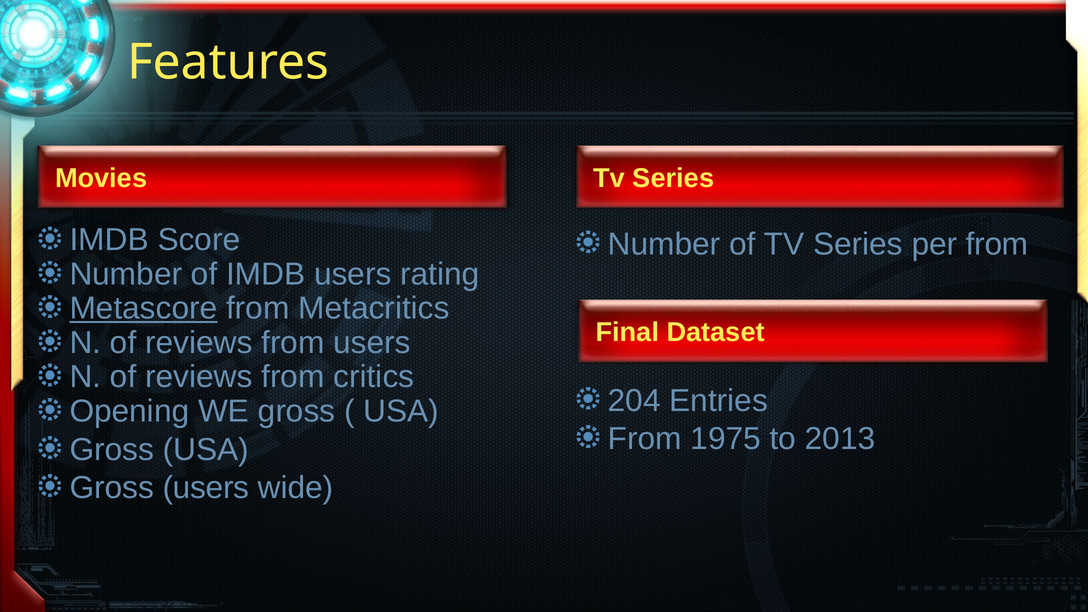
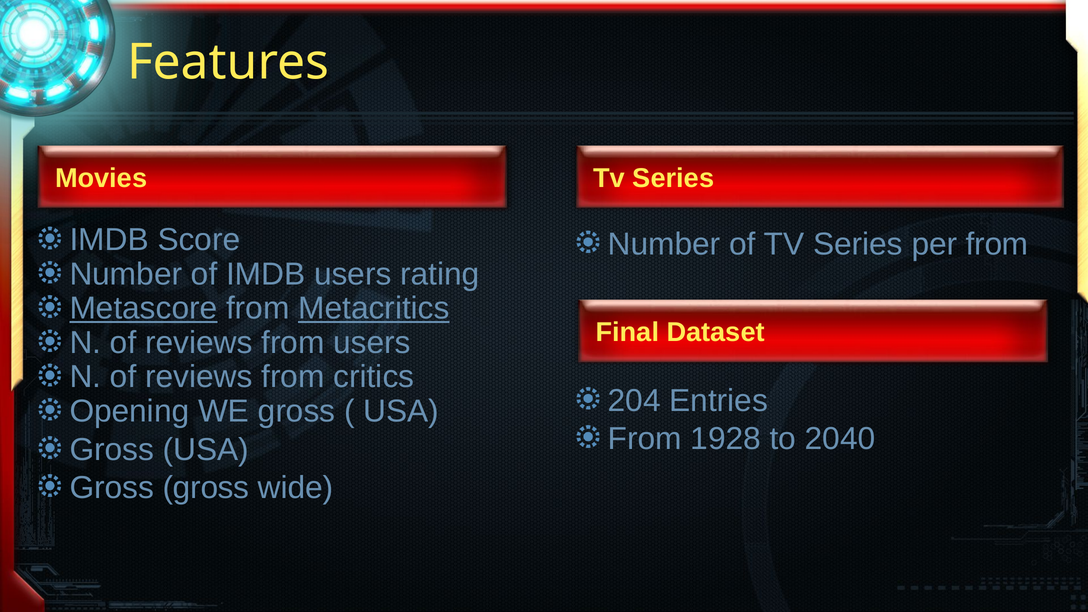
Metacritics underline: none -> present
1975: 1975 -> 1928
2013: 2013 -> 2040
Gross users: users -> gross
